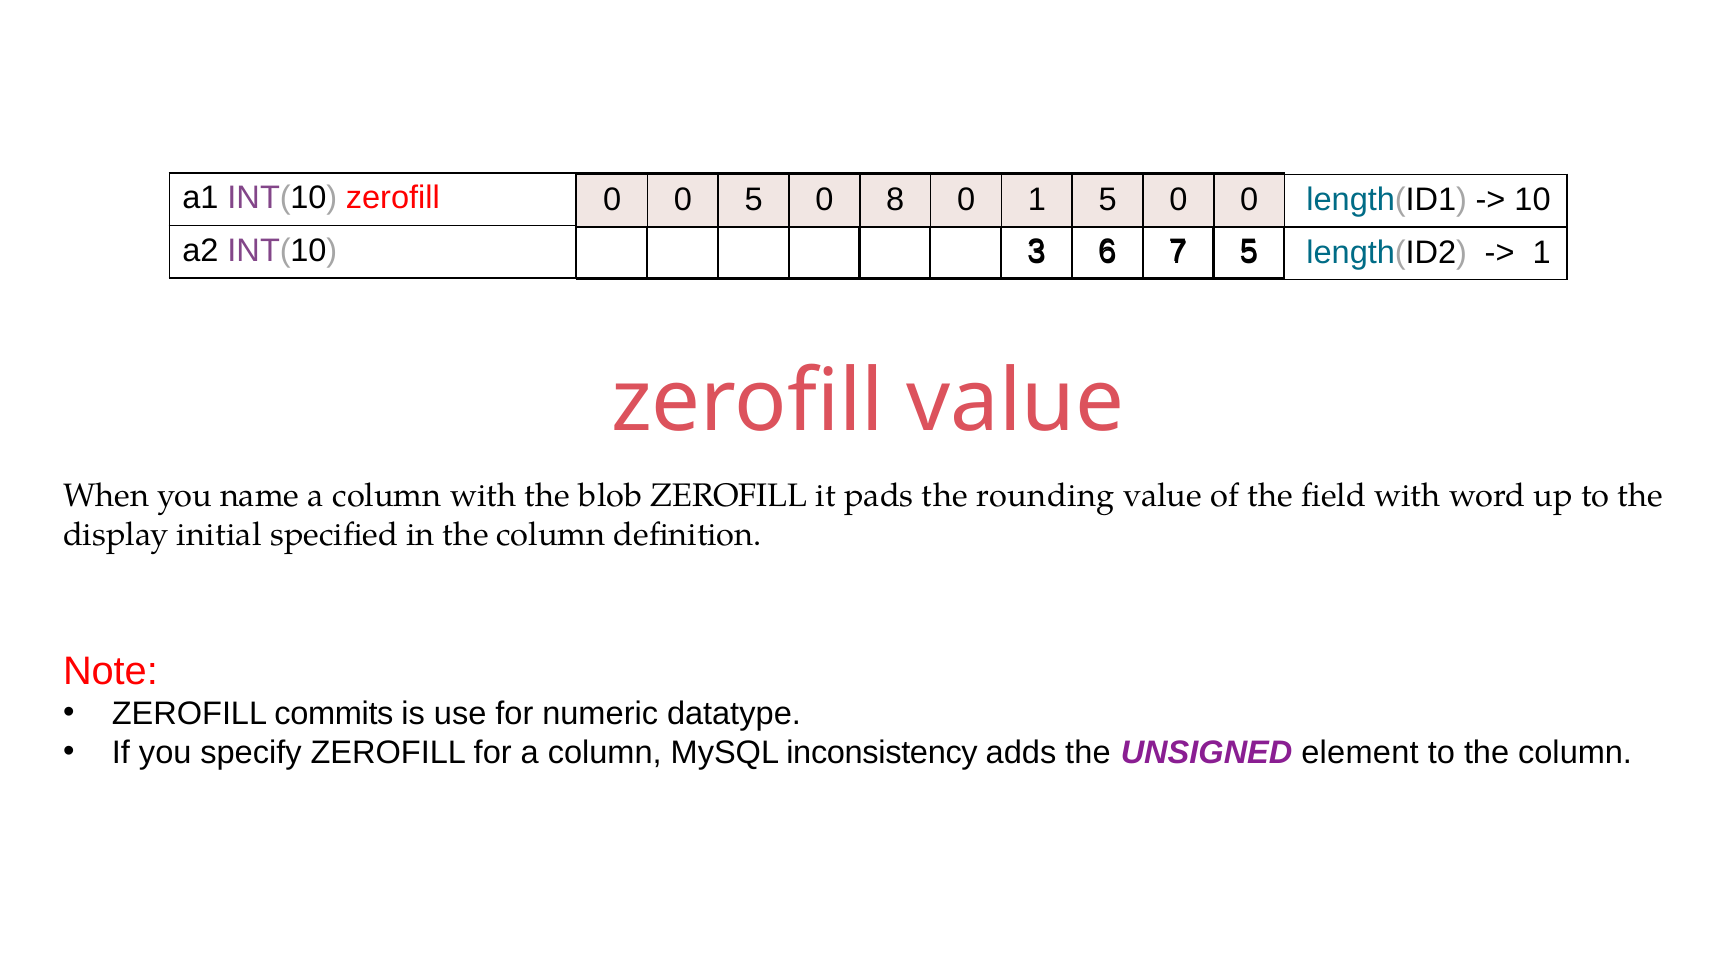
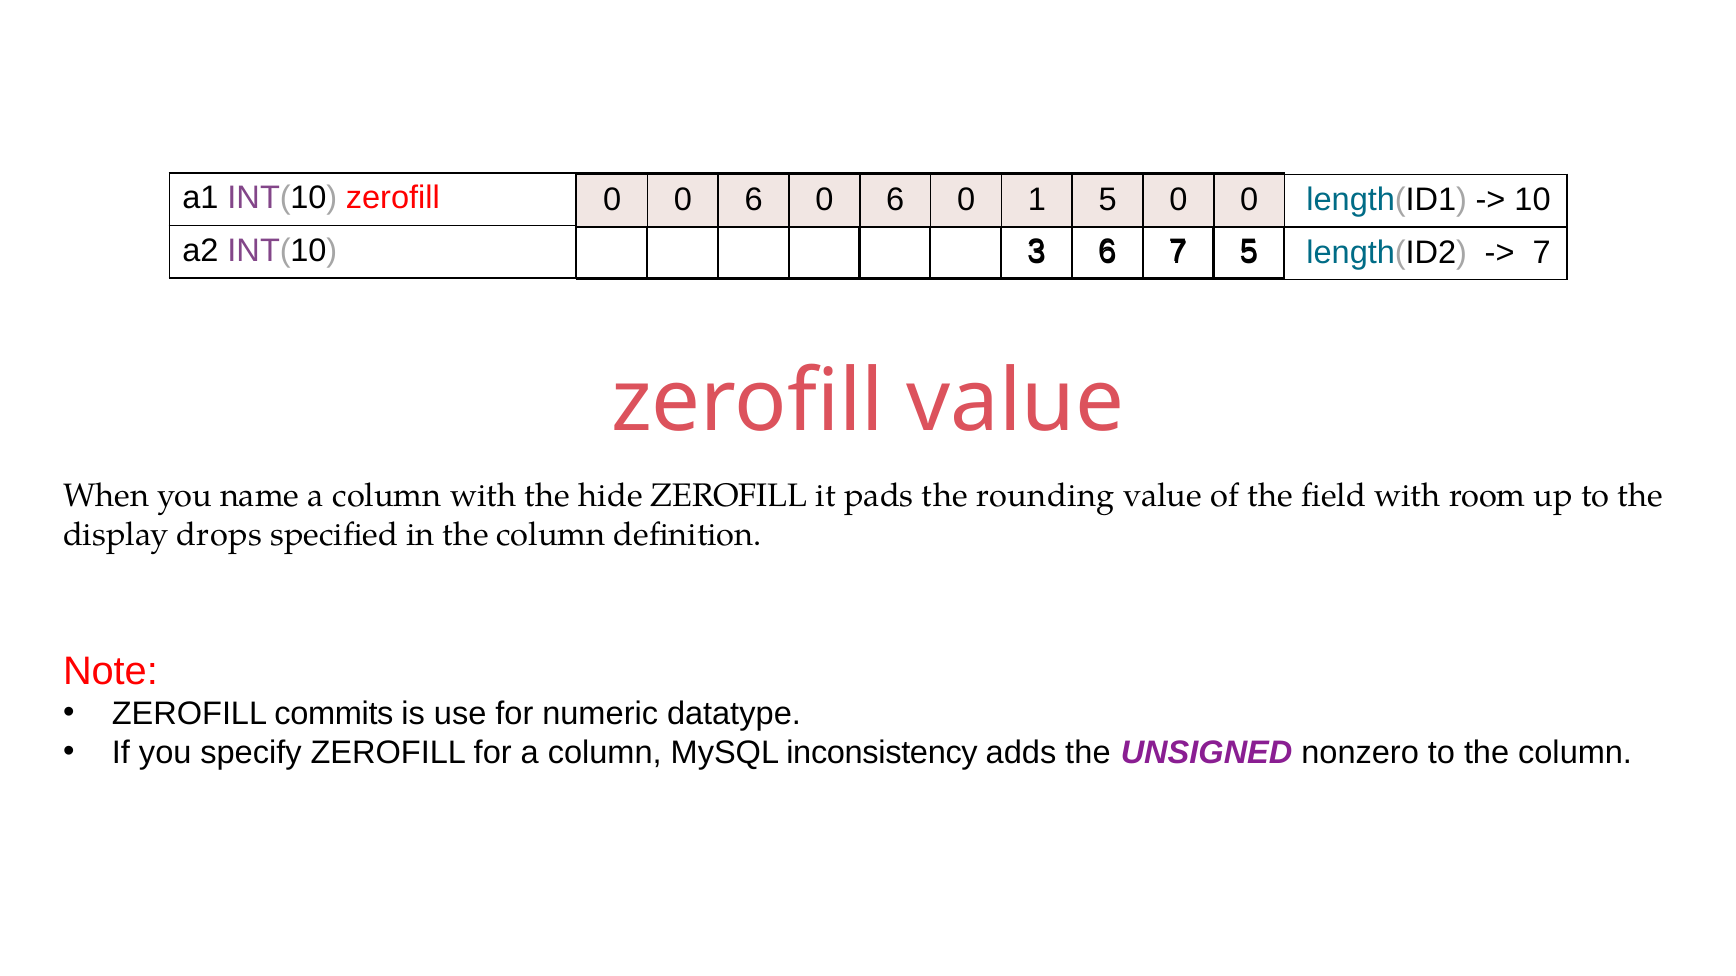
0 0 5: 5 -> 6
8 at (895, 200): 8 -> 6
1 at (1542, 253): 1 -> 7
blob: blob -> hide
word: word -> room
initial: initial -> drops
element: element -> nonzero
